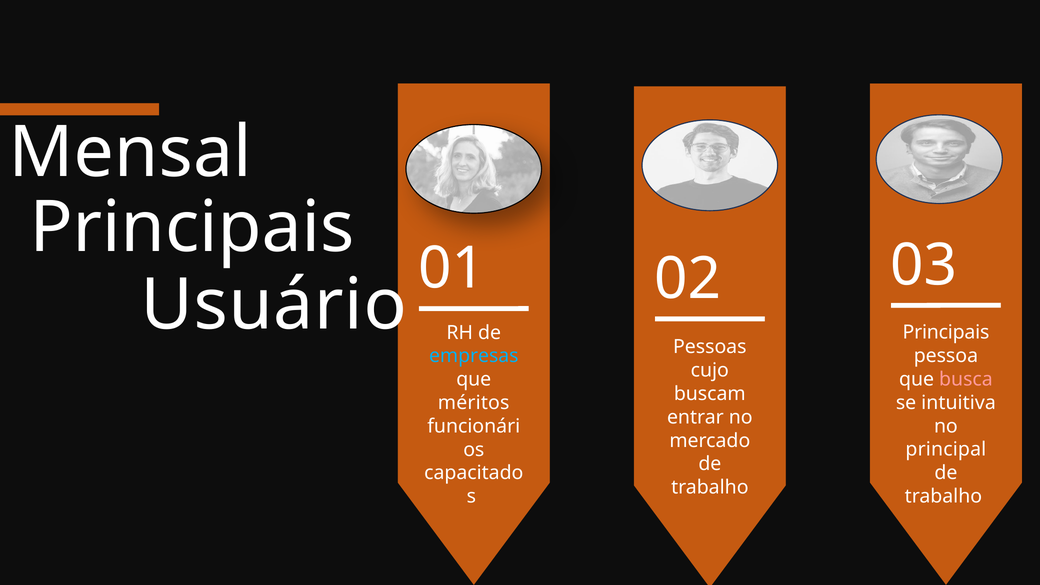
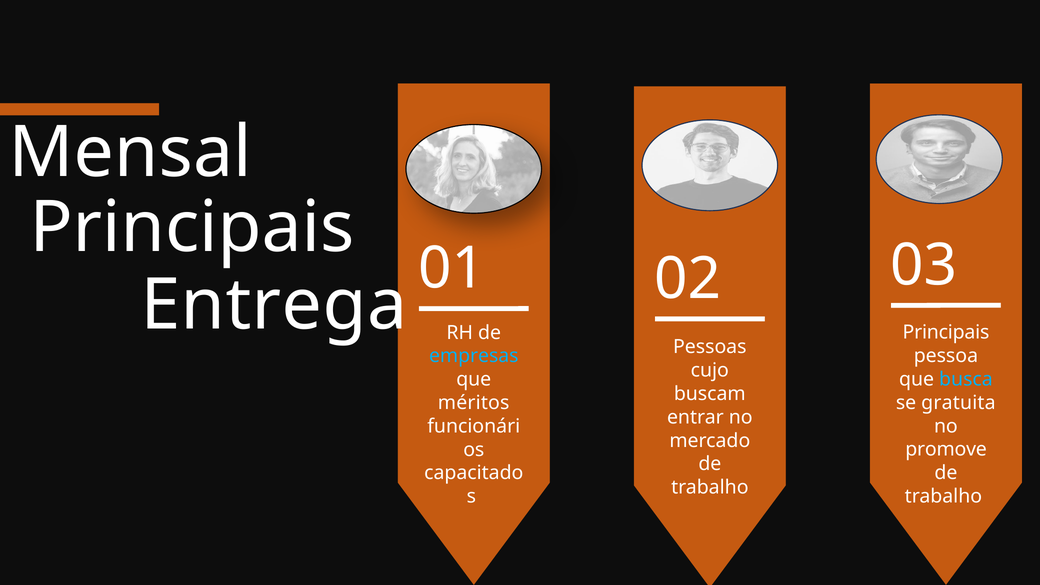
Usuário: Usuário -> Entrega
busca colour: pink -> light blue
intuitiva: intuitiva -> gratuita
principal: principal -> promove
